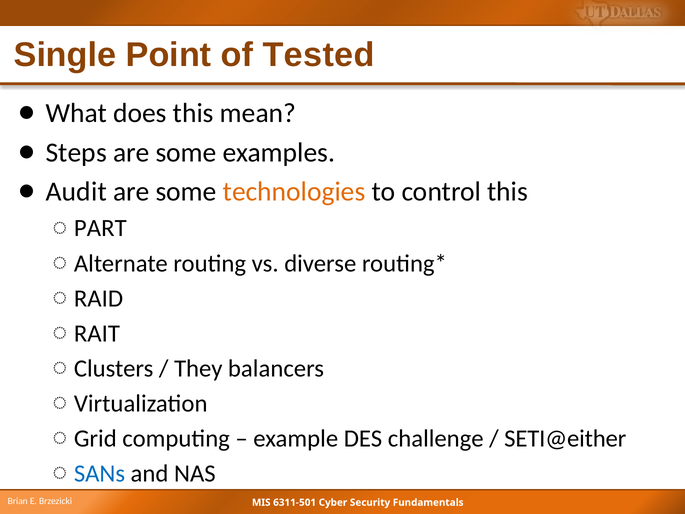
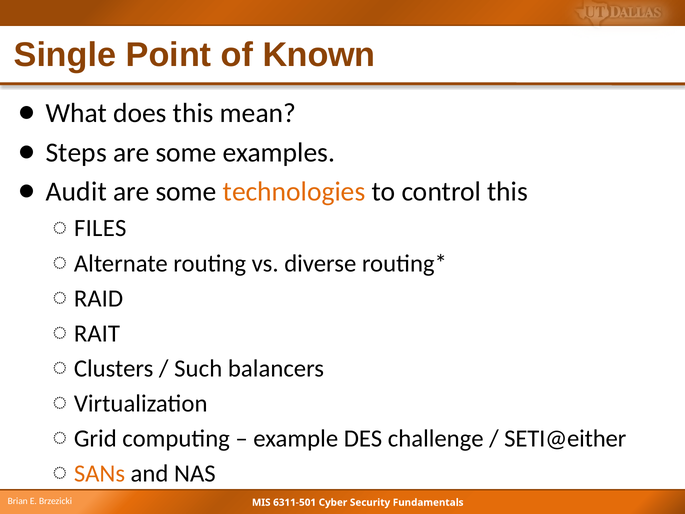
Tested: Tested -> Known
PART: PART -> FILES
They: They -> Such
SANs colour: blue -> orange
